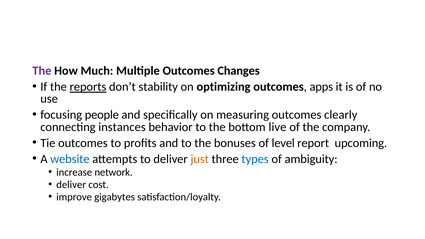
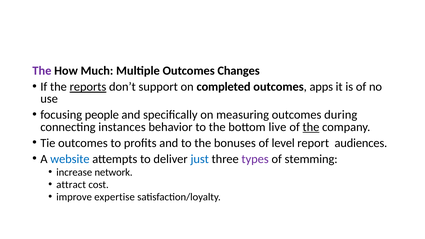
stability: stability -> support
optimizing: optimizing -> completed
clearly: clearly -> during
the at (311, 127) underline: none -> present
upcoming: upcoming -> audiences
just colour: orange -> blue
types colour: blue -> purple
ambiguity: ambiguity -> stemming
deliver at (71, 185): deliver -> attract
gigabytes: gigabytes -> expertise
